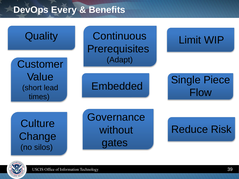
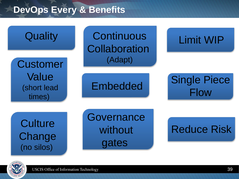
Prerequisites: Prerequisites -> Collaboration
